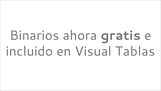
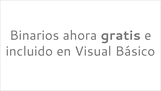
Tablas: Tablas -> Básico
